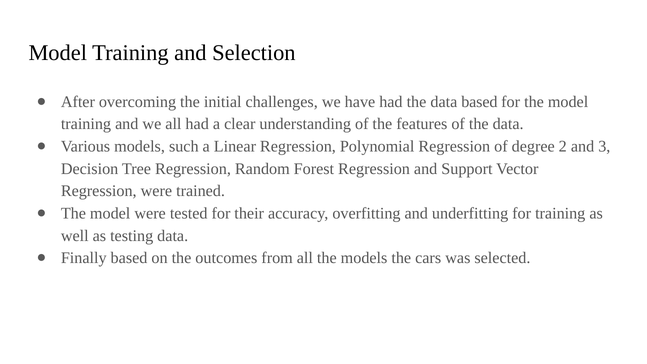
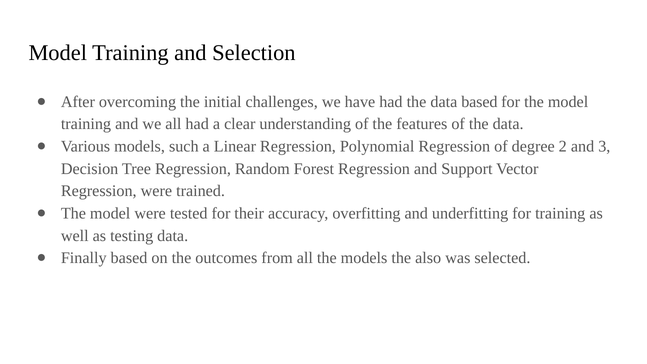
cars: cars -> also
